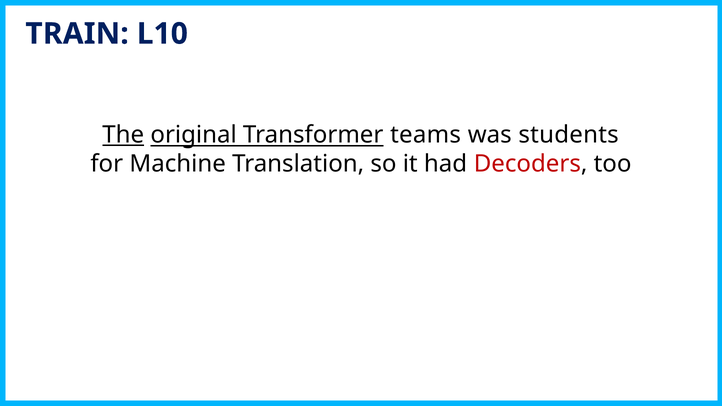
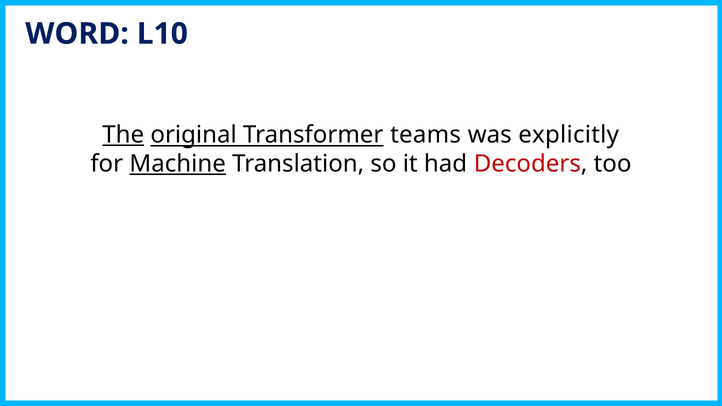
TRAIN: TRAIN -> WORD
students: students -> explicitly
Machine underline: none -> present
